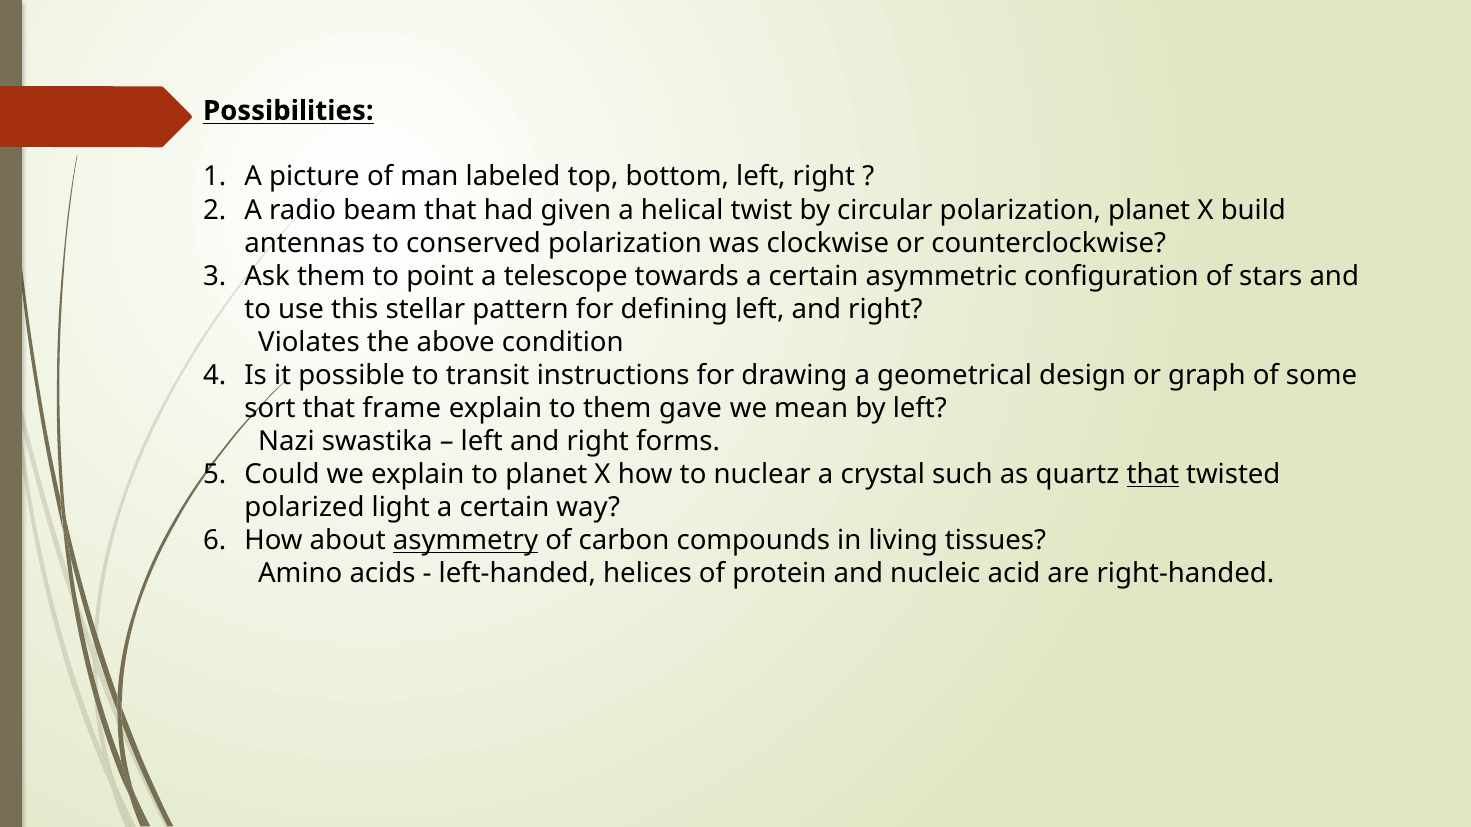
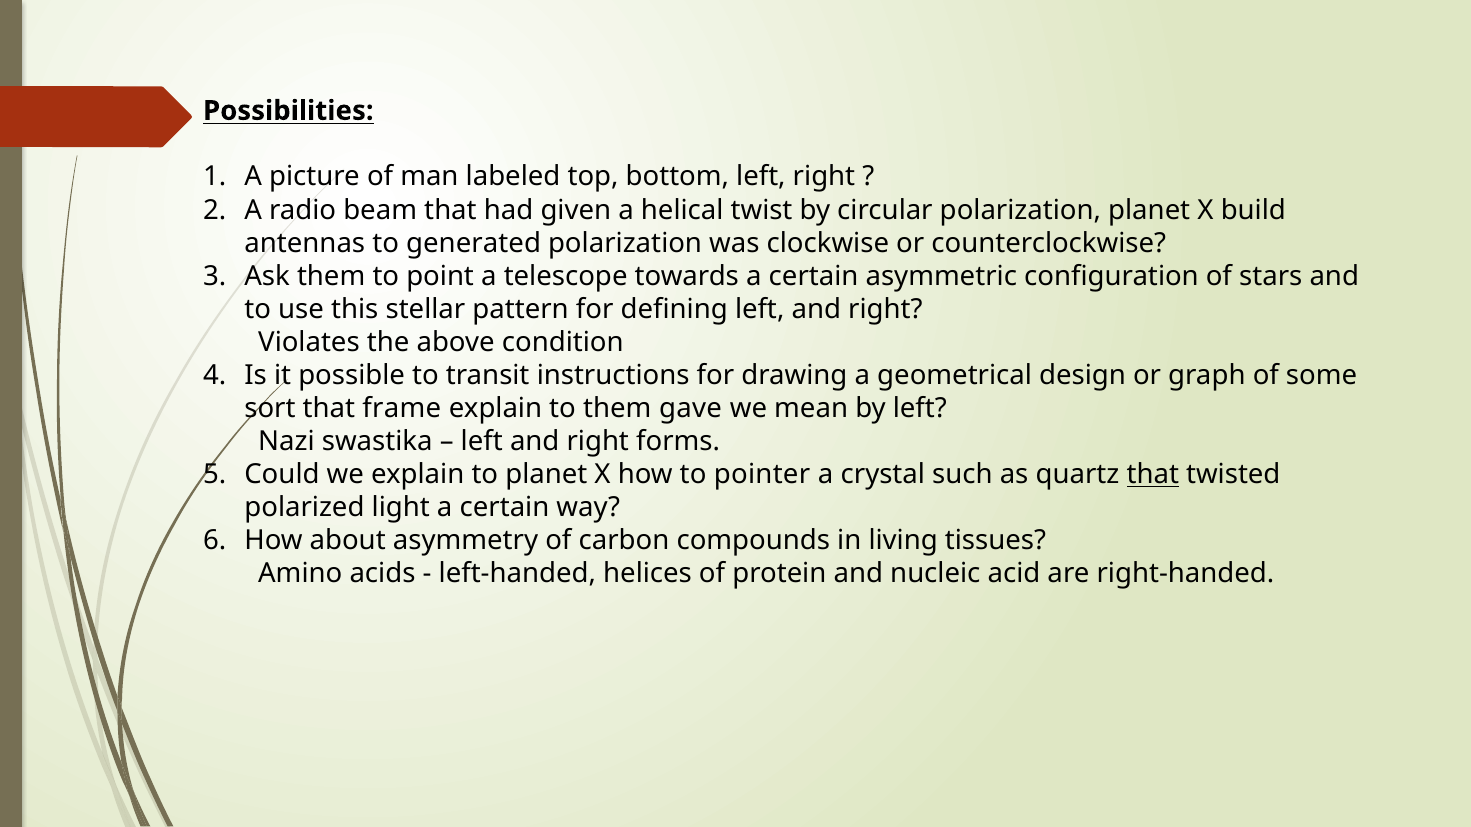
conserved: conserved -> generated
nuclear: nuclear -> pointer
asymmetry underline: present -> none
